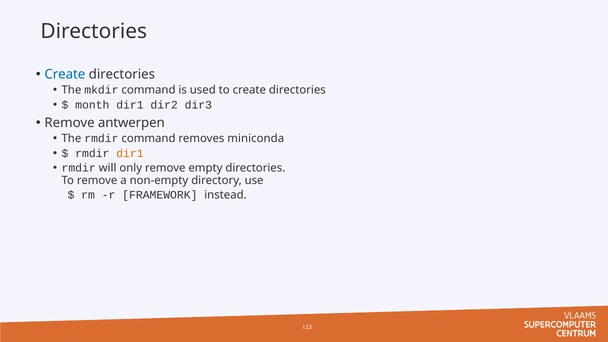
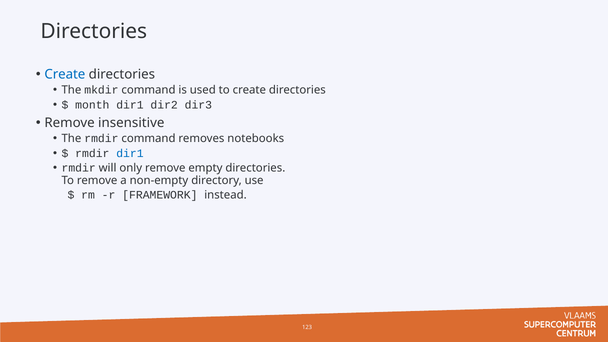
antwerpen: antwerpen -> insensitive
miniconda: miniconda -> notebooks
dir1 at (130, 153) colour: orange -> blue
